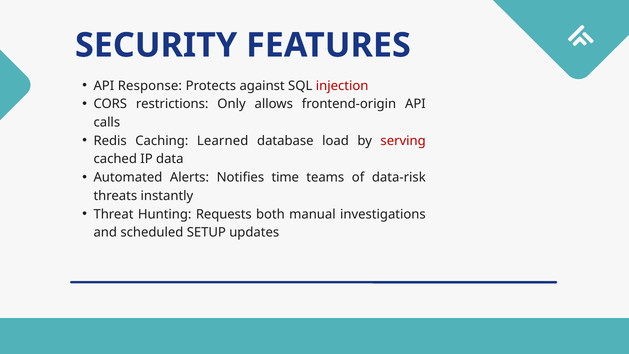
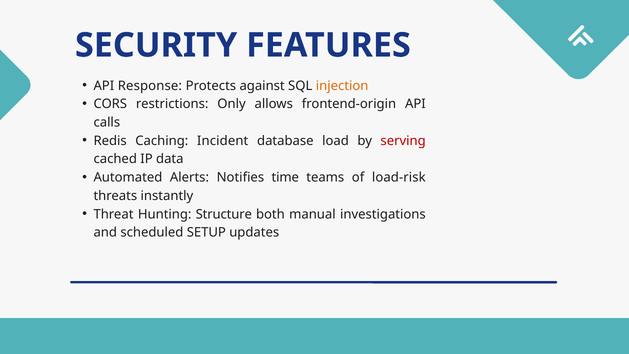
injection colour: red -> orange
Learned: Learned -> Incident
data-risk: data-risk -> load-risk
Requests: Requests -> Structure
